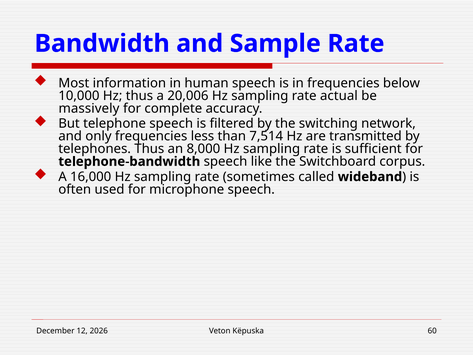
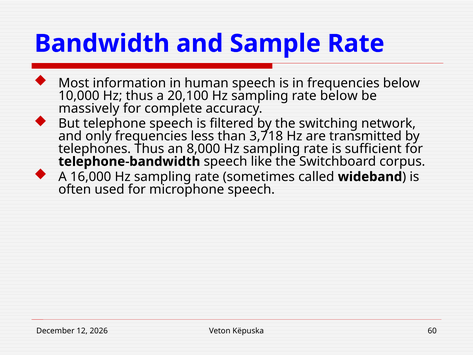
20,006: 20,006 -> 20,100
rate actual: actual -> below
7,514: 7,514 -> 3,718
